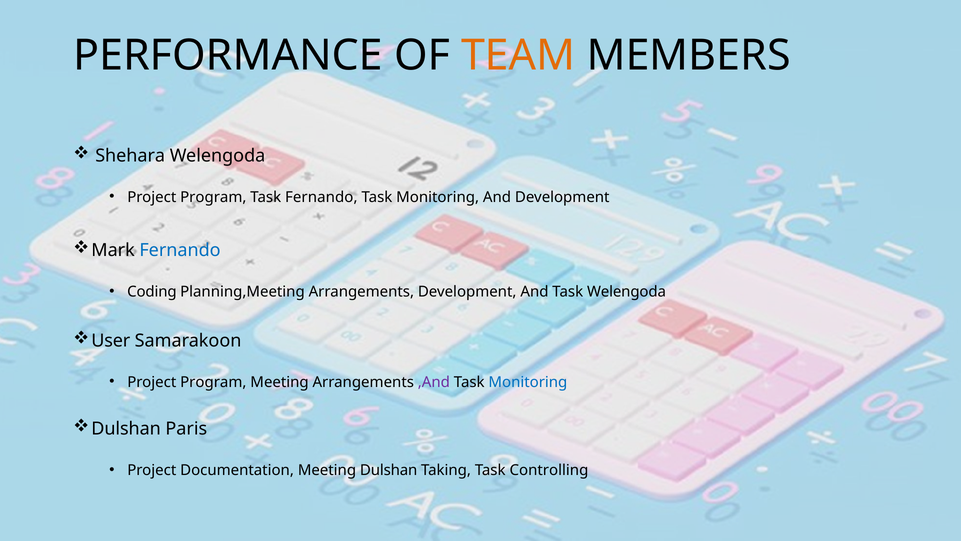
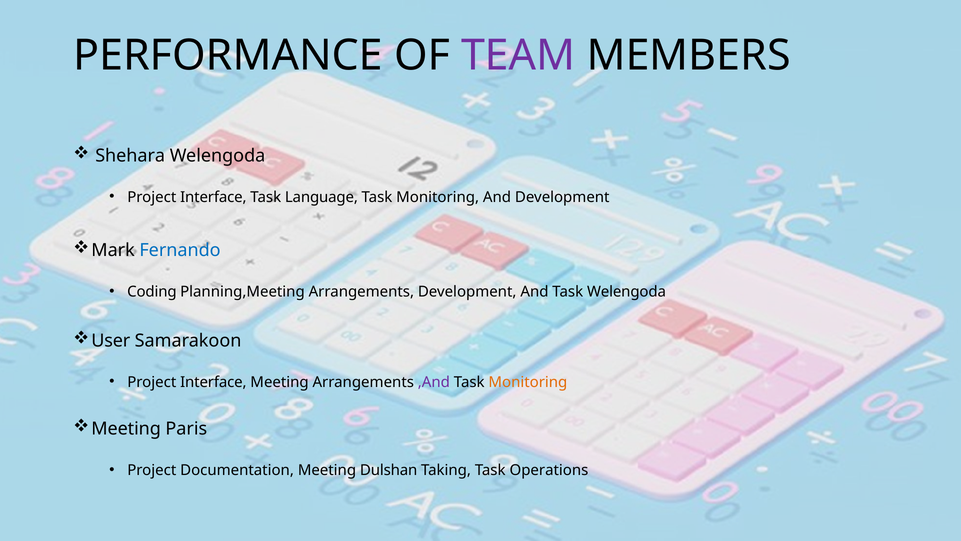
TEAM colour: orange -> purple
Program at (213, 197): Program -> Interface
Task Fernando: Fernando -> Language
Program at (213, 382): Program -> Interface
Monitoring at (528, 382) colour: blue -> orange
Dulshan at (126, 429): Dulshan -> Meeting
Controlling: Controlling -> Operations
